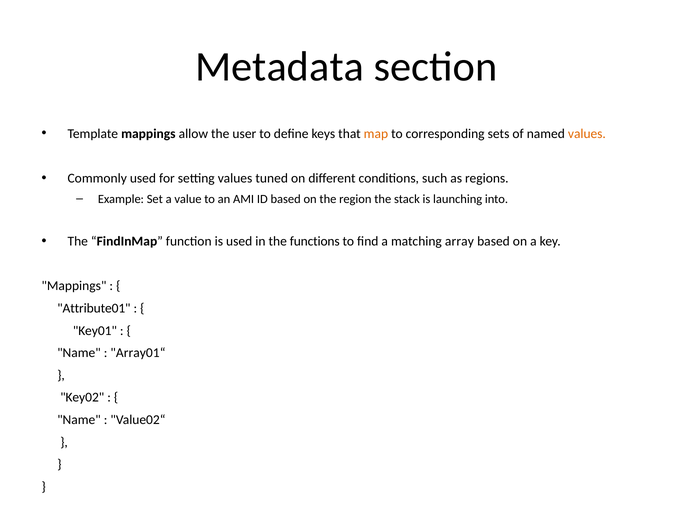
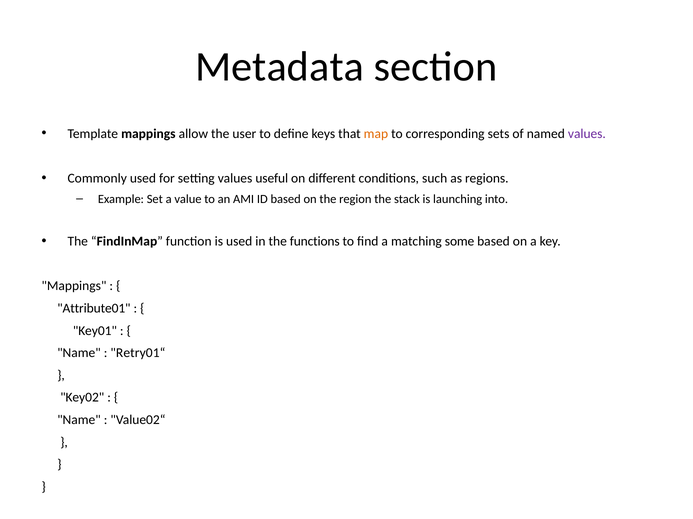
values at (587, 134) colour: orange -> purple
tuned: tuned -> useful
array: array -> some
Array01“: Array01“ -> Retry01“
